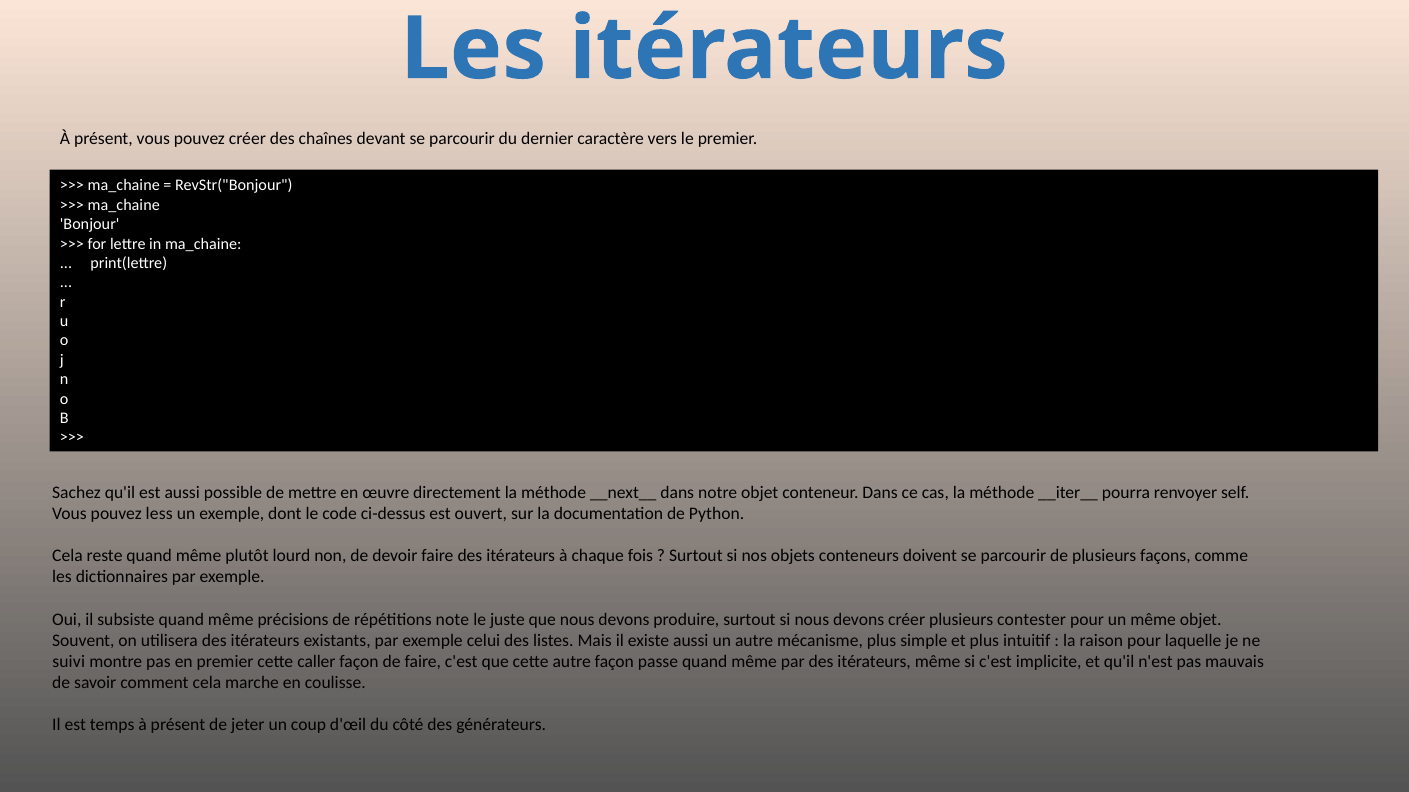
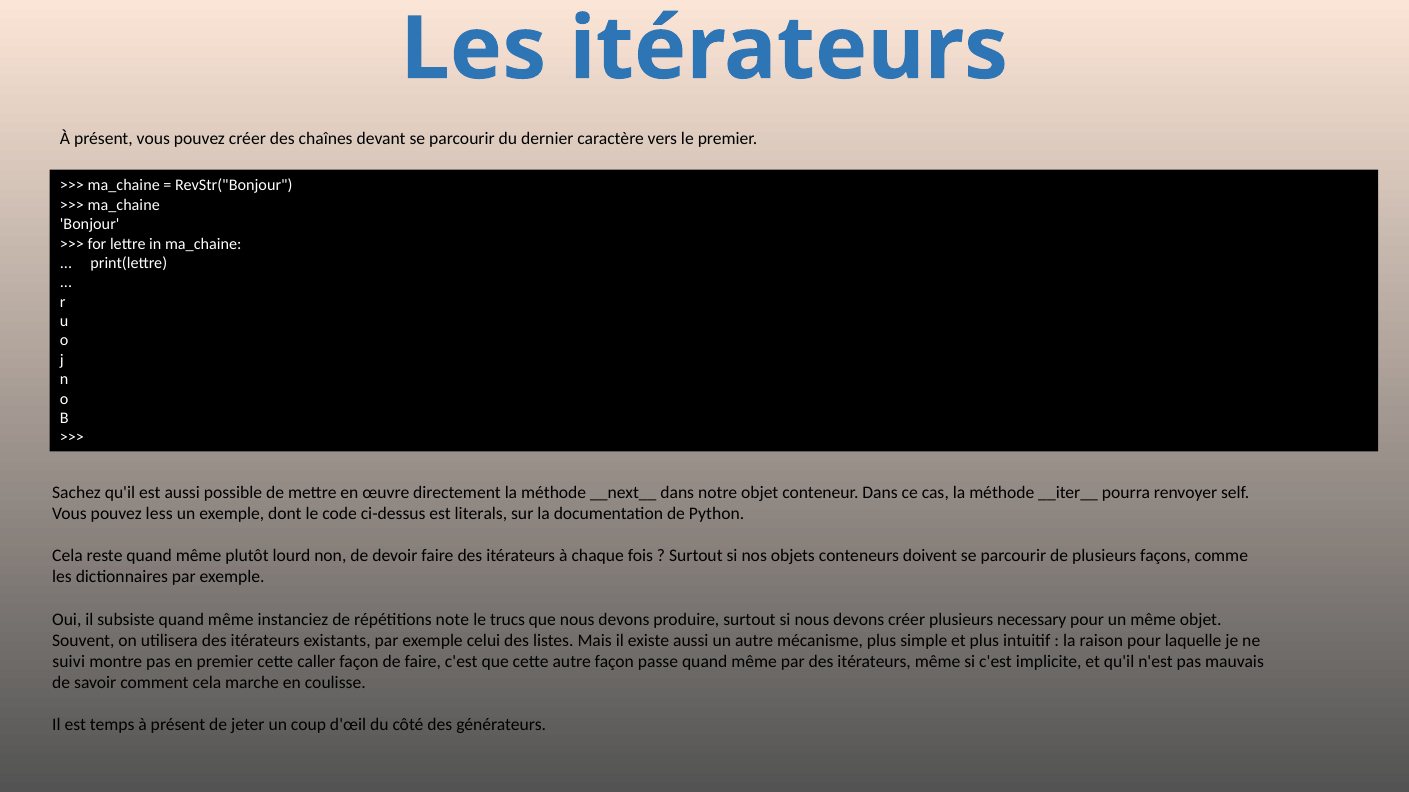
ouvert: ouvert -> literals
précisions: précisions -> instanciez
juste: juste -> trucs
contester: contester -> necessary
